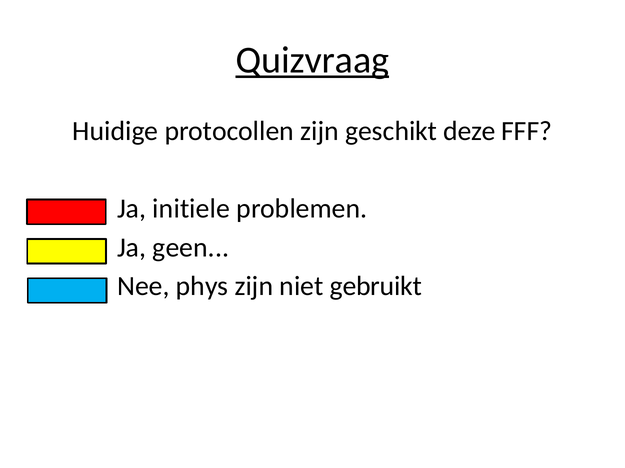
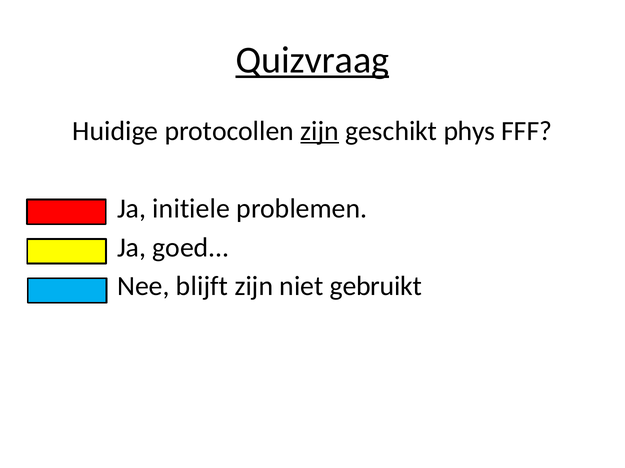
zijn at (320, 131) underline: none -> present
deze: deze -> phys
geen: geen -> goed
phys: phys -> blijft
